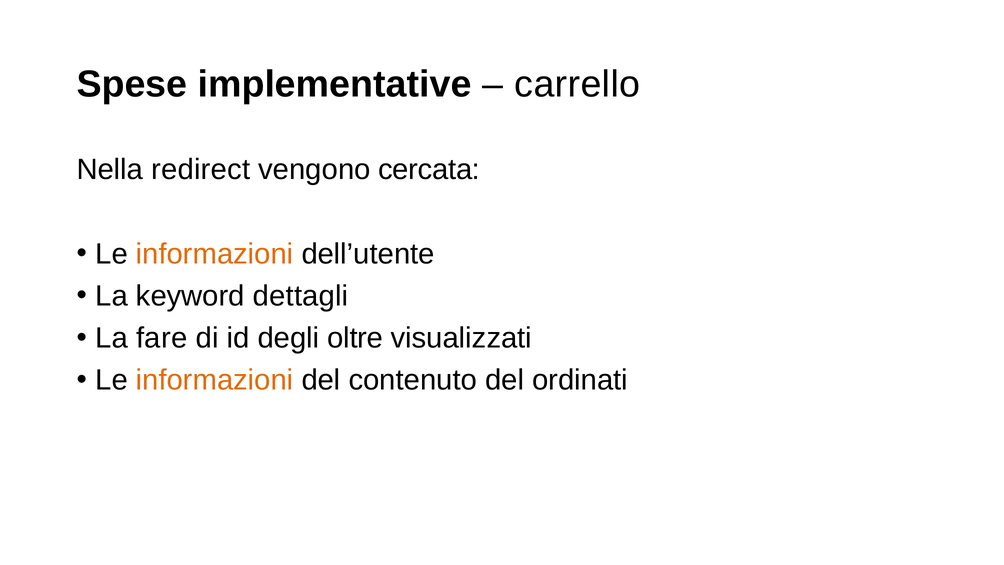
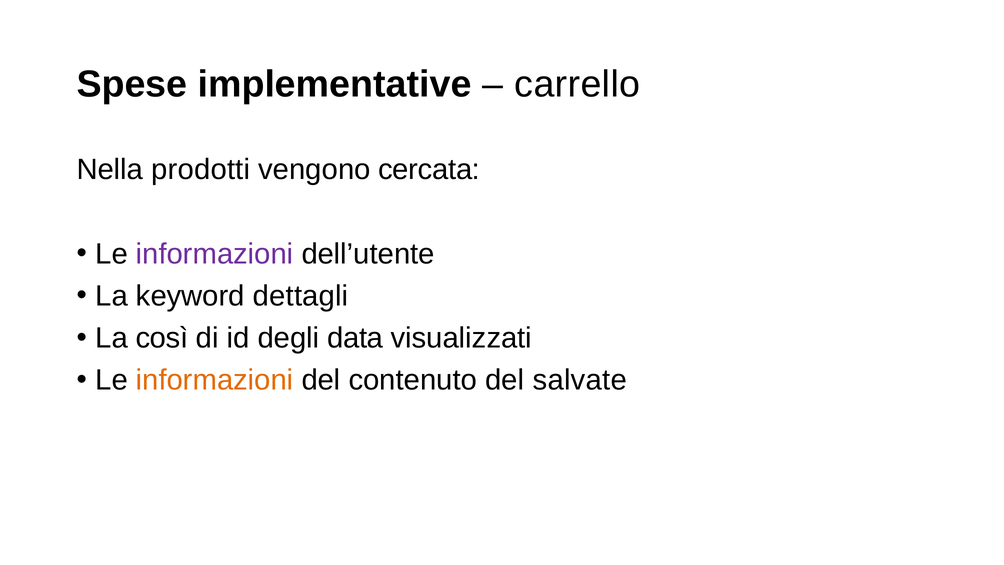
redirect: redirect -> prodotti
informazioni at (215, 254) colour: orange -> purple
fare: fare -> così
oltre: oltre -> data
ordinati: ordinati -> salvate
